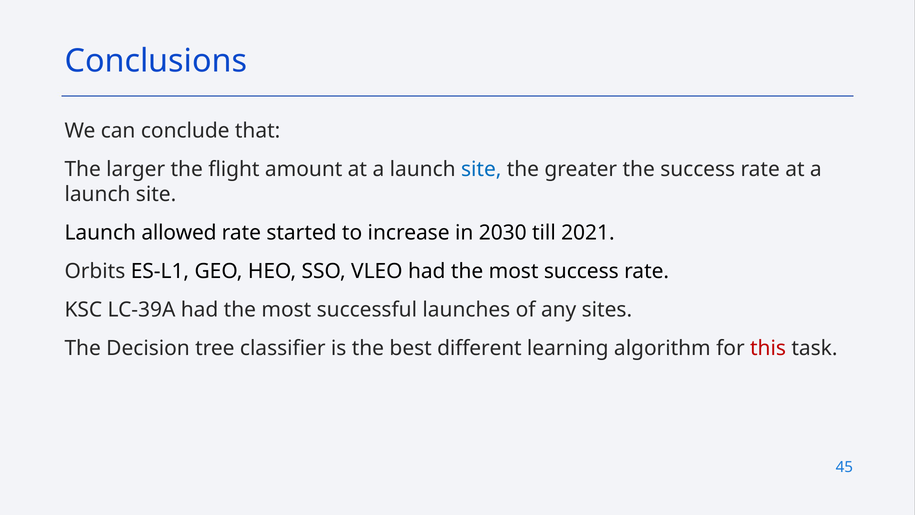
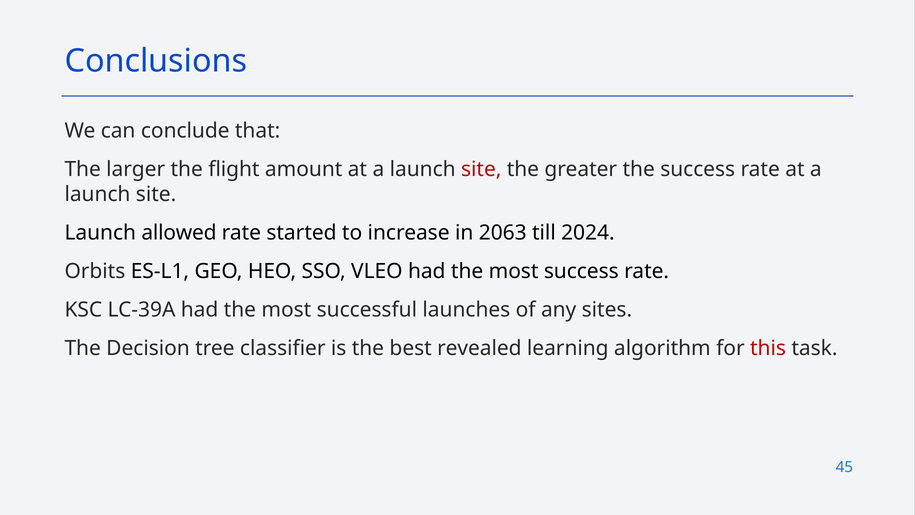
site at (481, 169) colour: blue -> red
2030: 2030 -> 2063
2021: 2021 -> 2024
different: different -> revealed
